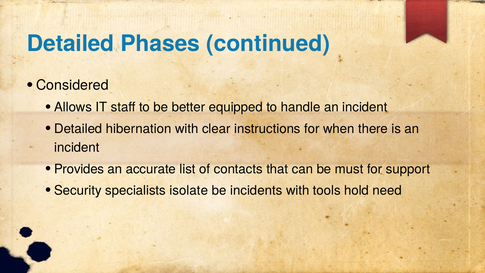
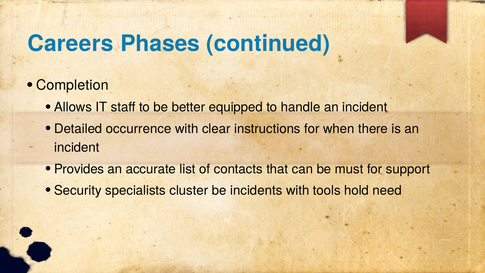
Detailed at (71, 44): Detailed -> Careers
Considered: Considered -> Completion
hibernation: hibernation -> occurrence
isolate: isolate -> cluster
